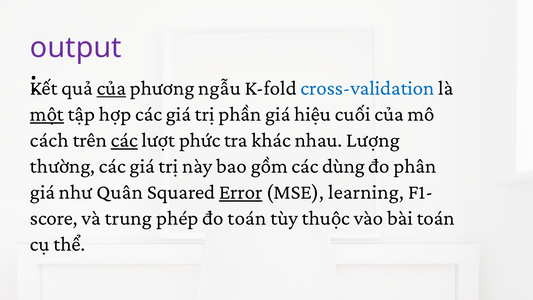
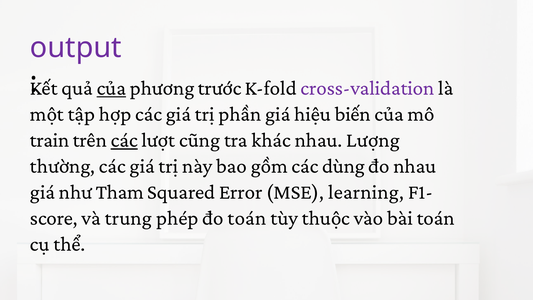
ngẫu: ngẫu -> trước
cross-validation colour: blue -> purple
một underline: present -> none
cuối: cuối -> biến
cách: cách -> train
phức: phức -> cũng
đo phân: phân -> nhau
Quân: Quân -> Tham
Error underline: present -> none
